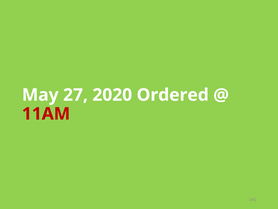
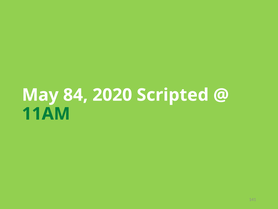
27: 27 -> 84
Ordered: Ordered -> Scripted
11AM colour: red -> green
